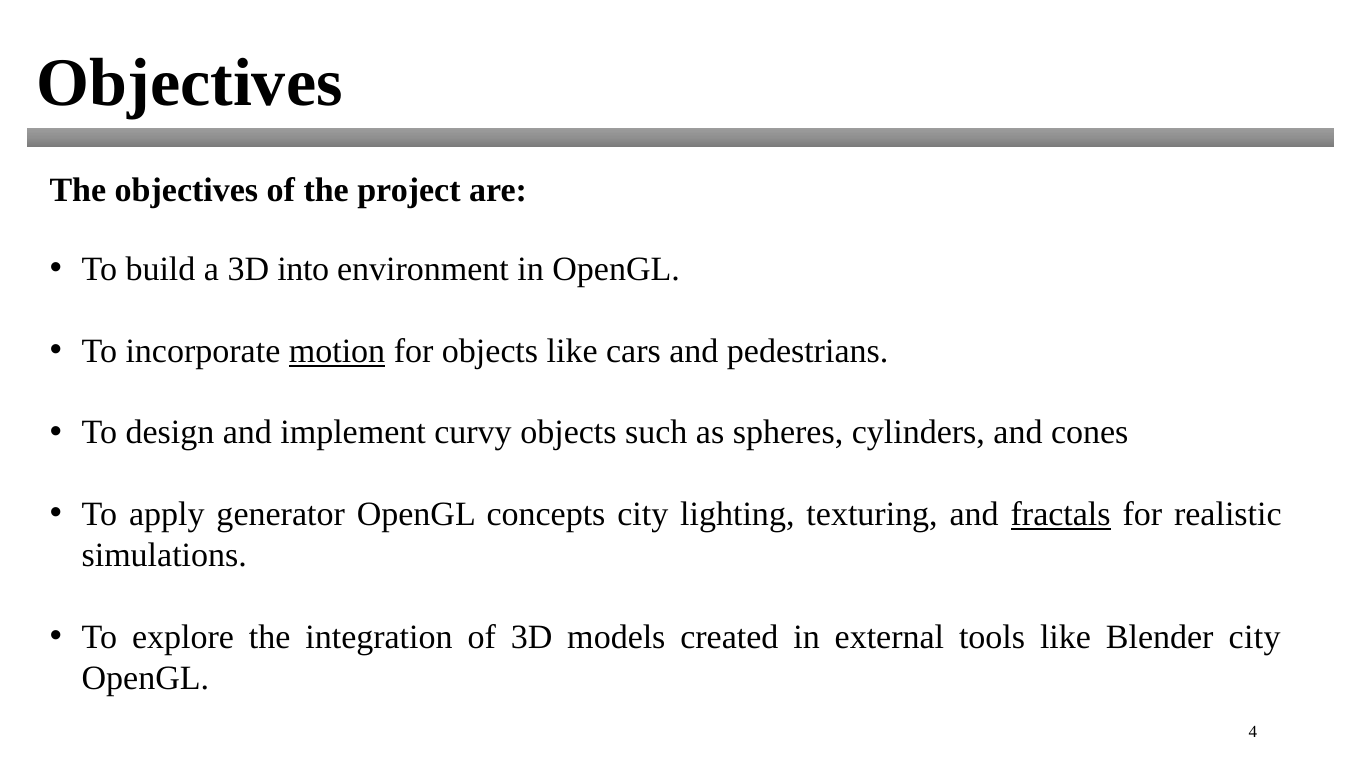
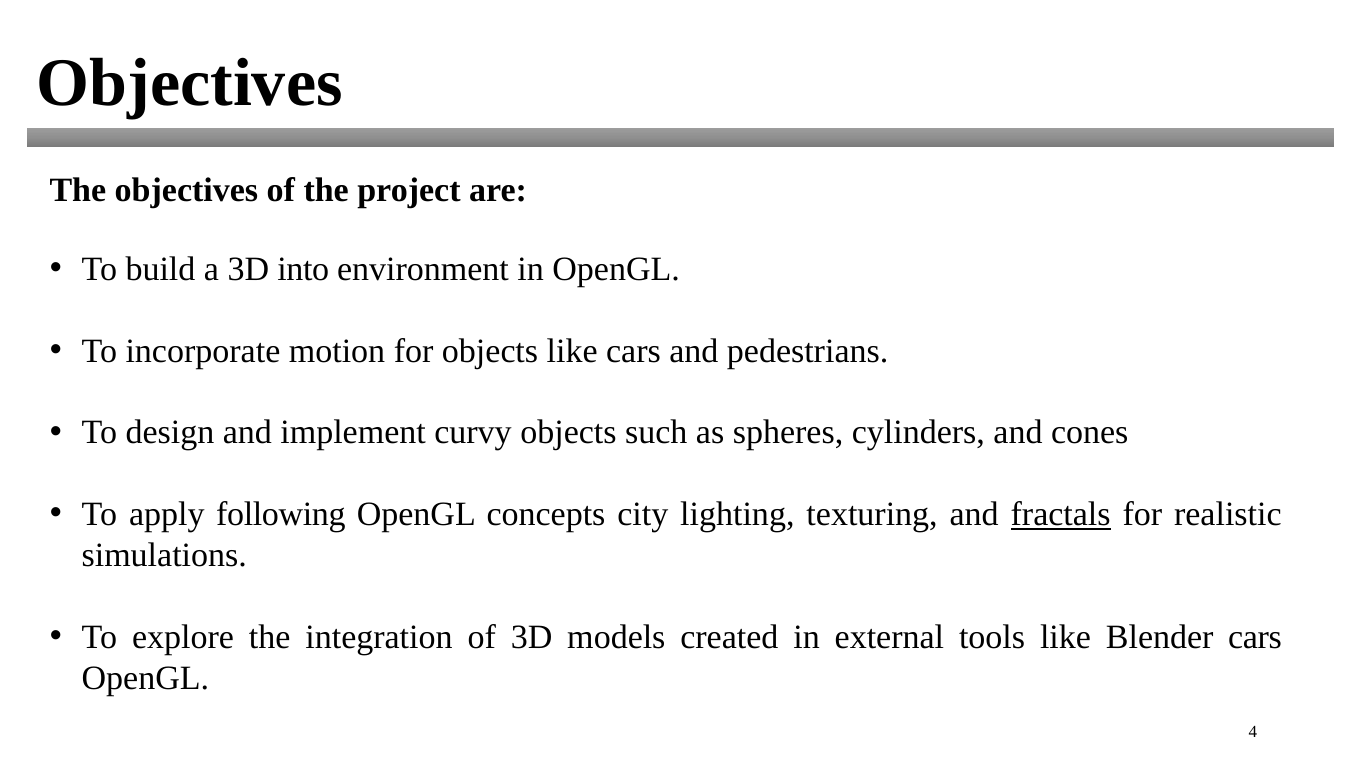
motion underline: present -> none
generator: generator -> following
Blender city: city -> cars
